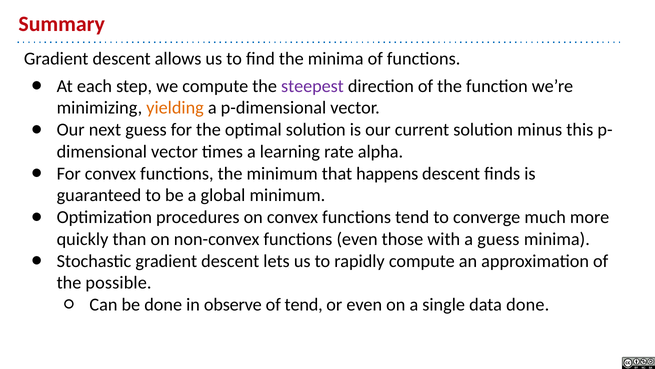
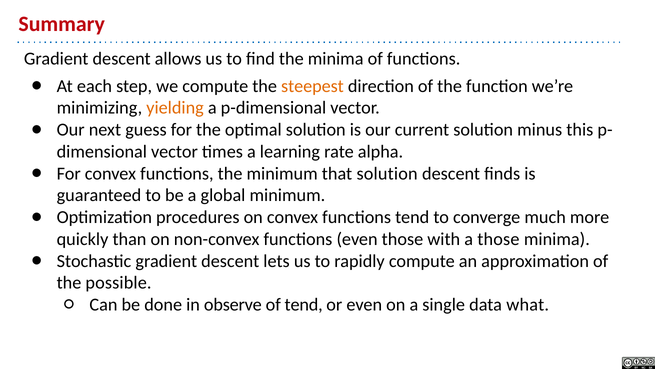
steepest colour: purple -> orange
that happens: happens -> solution
a guess: guess -> those
data done: done -> what
